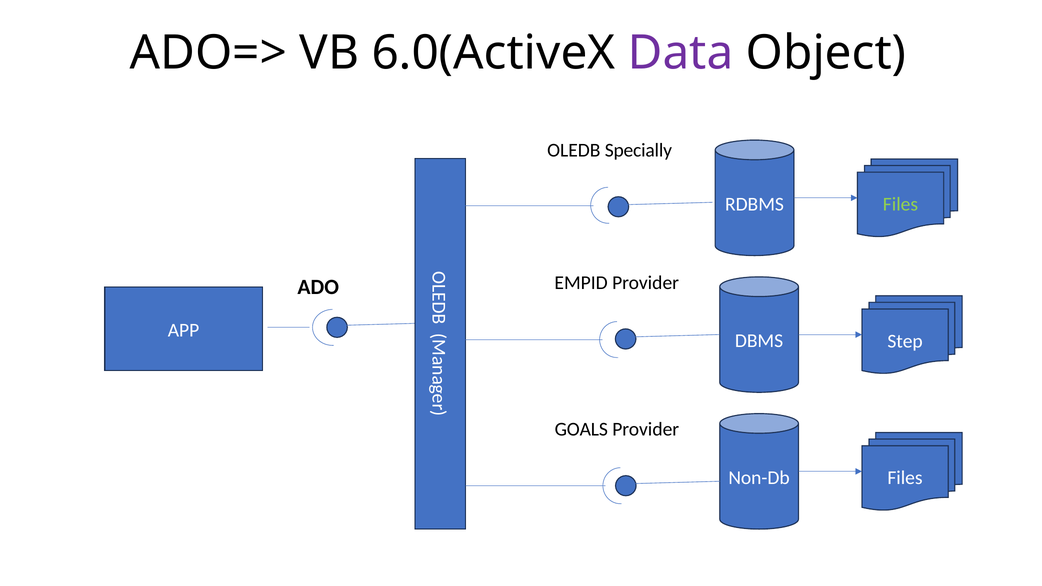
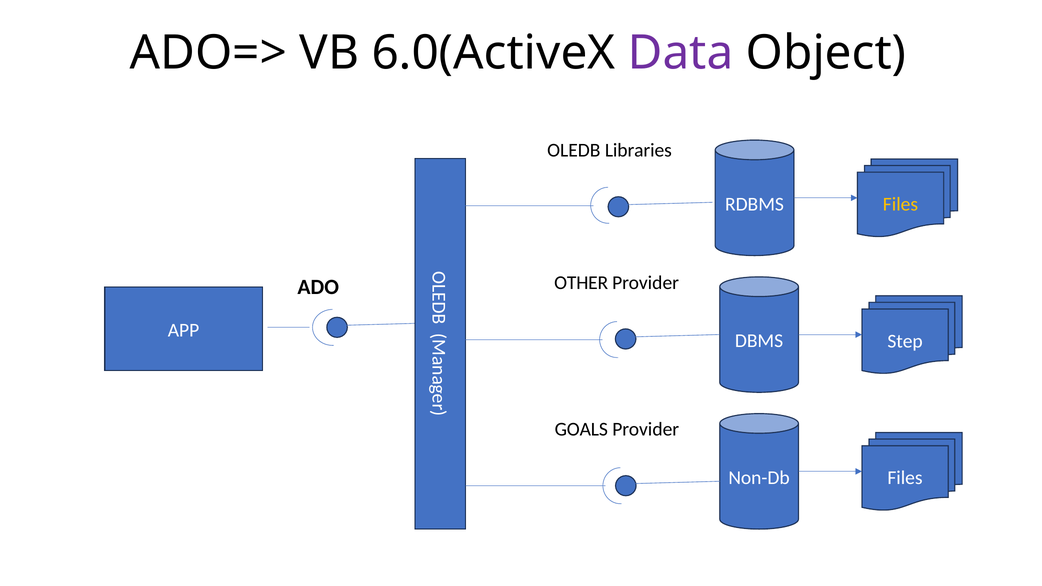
Specially: Specially -> Libraries
Files at (900, 204) colour: light green -> yellow
EMPID: EMPID -> OTHER
